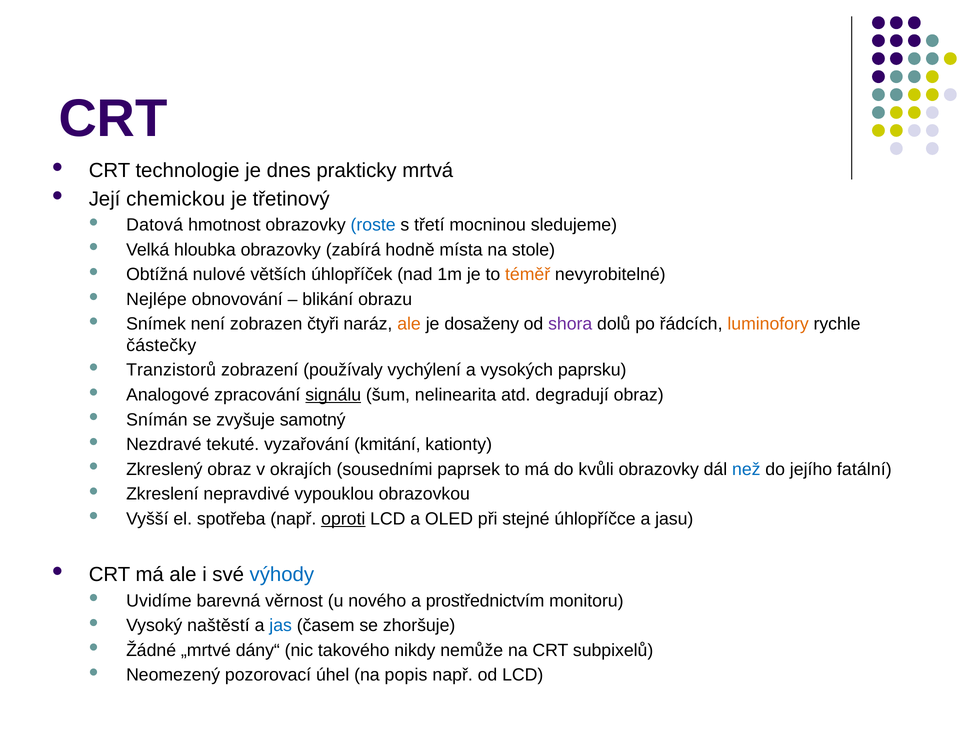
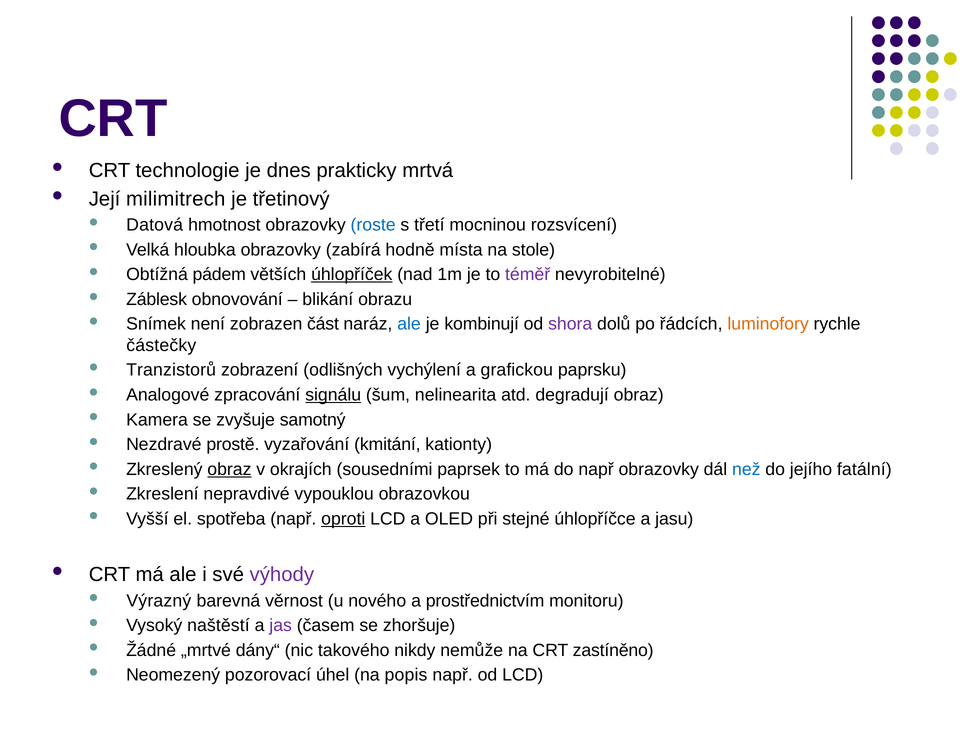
chemickou: chemickou -> milimitrech
sledujeme: sledujeme -> rozsvícení
nulové: nulové -> pádem
úhlopříček underline: none -> present
téměř colour: orange -> purple
Nejlépe: Nejlépe -> Záblesk
čtyři: čtyři -> část
ale at (409, 324) colour: orange -> blue
dosaženy: dosaženy -> kombinují
používaly: používaly -> odlišných
vysokých: vysokých -> grafickou
Snímán: Snímán -> Kamera
tekuté: tekuté -> prostě
obraz at (229, 469) underline: none -> present
do kvůli: kvůli -> např
výhody colour: blue -> purple
Uvidíme: Uvidíme -> Výrazný
jas colour: blue -> purple
subpixelů: subpixelů -> zastíněno
